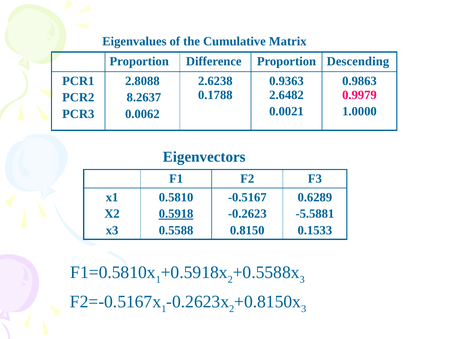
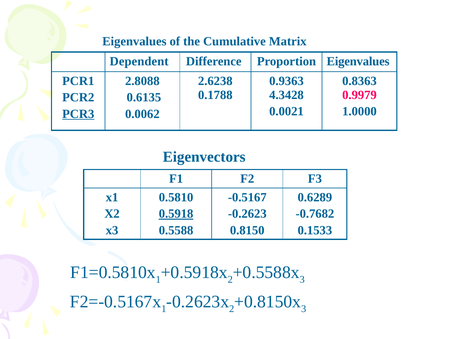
Proportion at (139, 61): Proportion -> Dependent
Proportion Descending: Descending -> Eigenvalues
0.9863: 0.9863 -> 0.8363
2.6482: 2.6482 -> 4.3428
8.2637: 8.2637 -> 0.6135
PCR3 underline: none -> present
-5.5881: -5.5881 -> -0.7682
